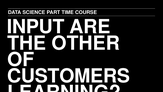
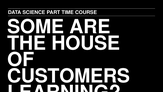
INPUT: INPUT -> SOME
OTHER: OTHER -> HOUSE
